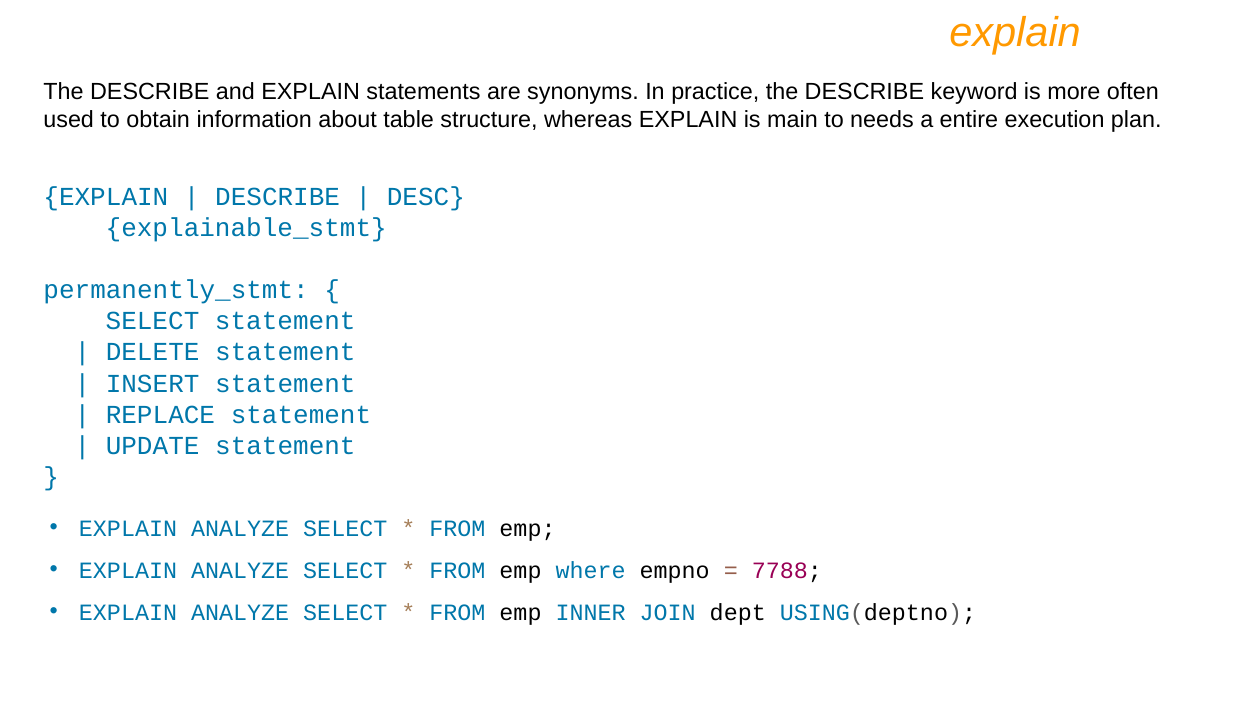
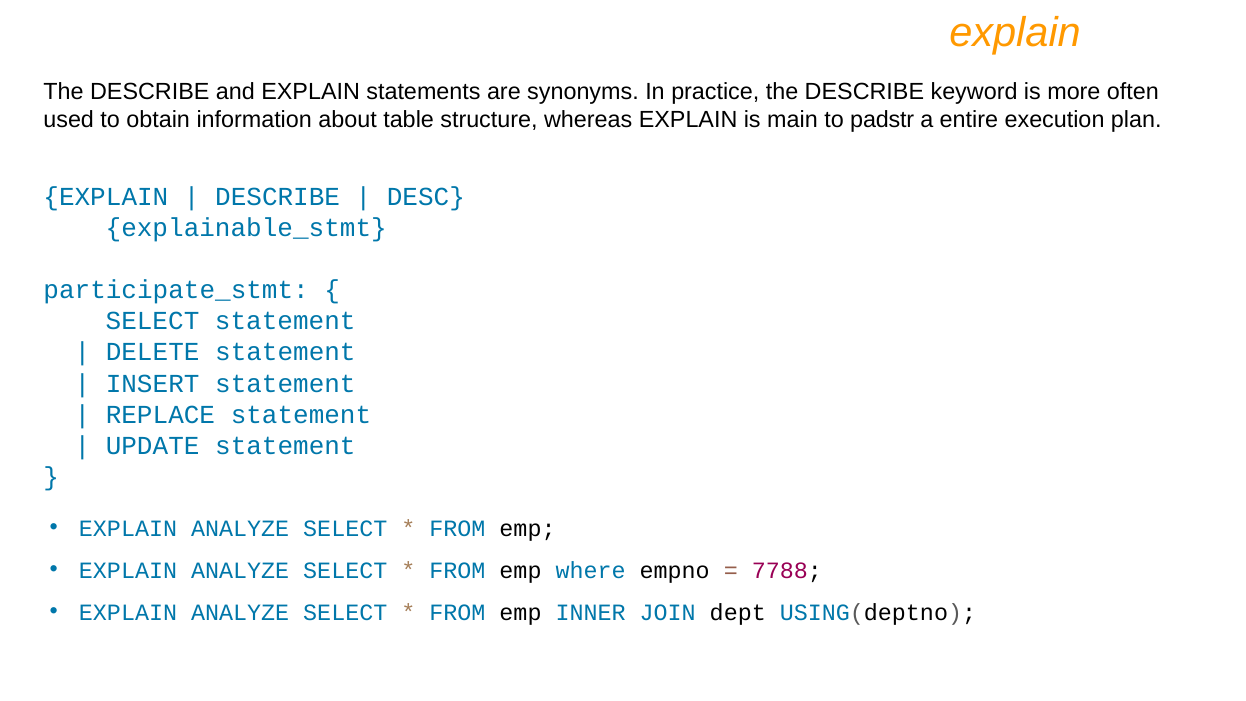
needs: needs -> padstr
permanently_stmt: permanently_stmt -> participate_stmt
